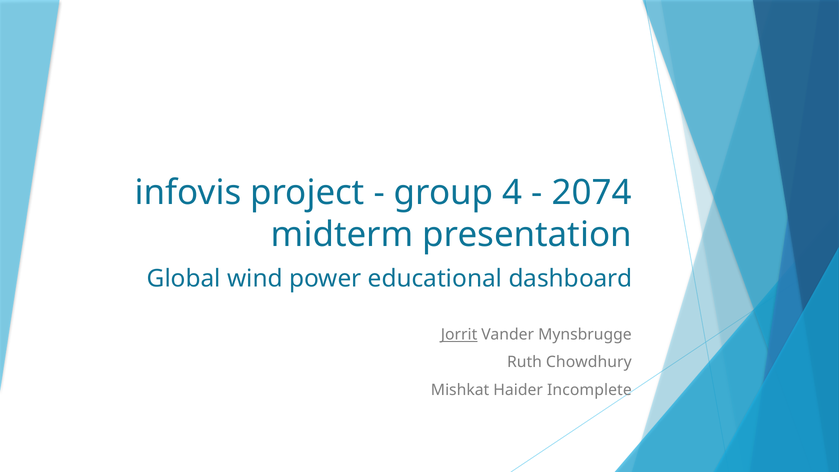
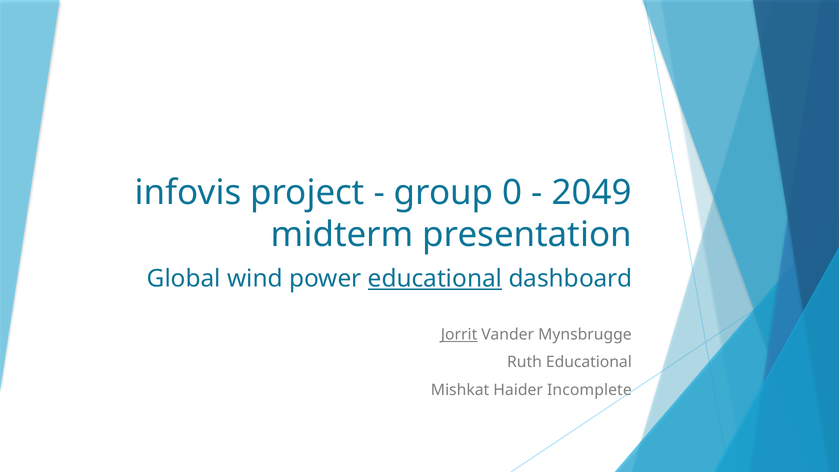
4: 4 -> 0
2074: 2074 -> 2049
educational at (435, 279) underline: none -> present
Ruth Chowdhury: Chowdhury -> Educational
